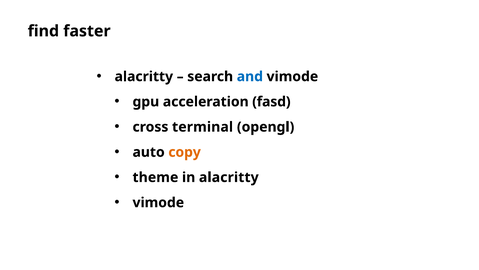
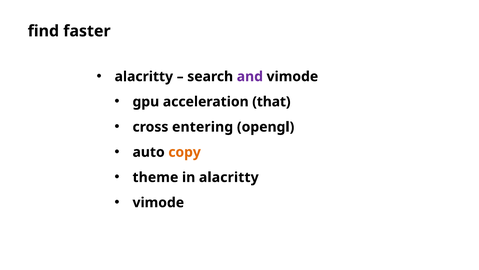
and colour: blue -> purple
fasd: fasd -> that
terminal: terminal -> entering
